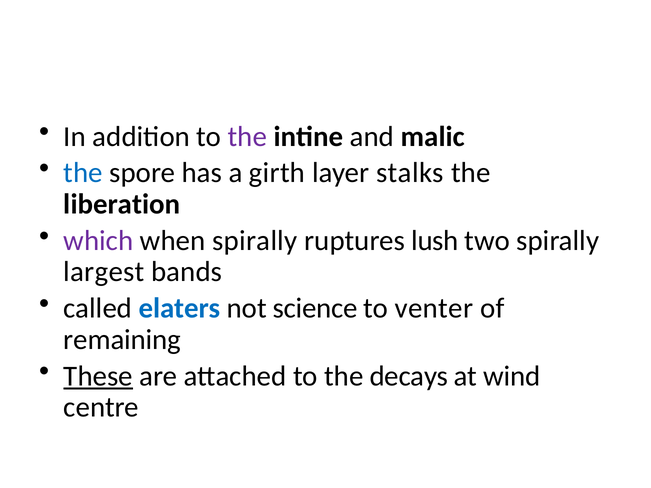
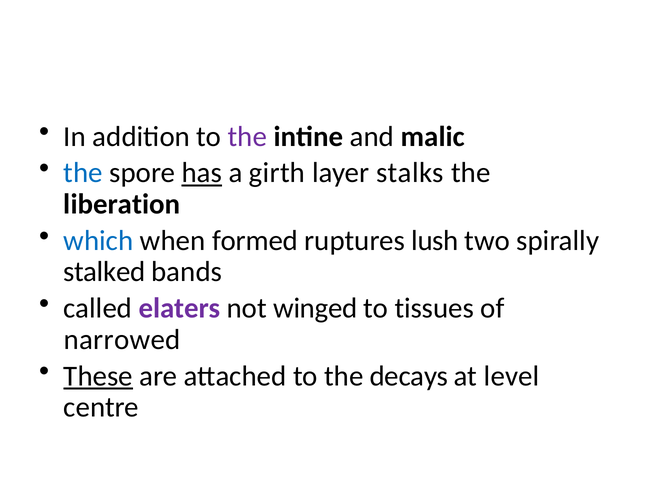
has underline: none -> present
which colour: purple -> blue
when spirally: spirally -> formed
largest: largest -> stalked
elaters colour: blue -> purple
science: science -> winged
venter: venter -> tissues
remaining: remaining -> narrowed
wind: wind -> level
